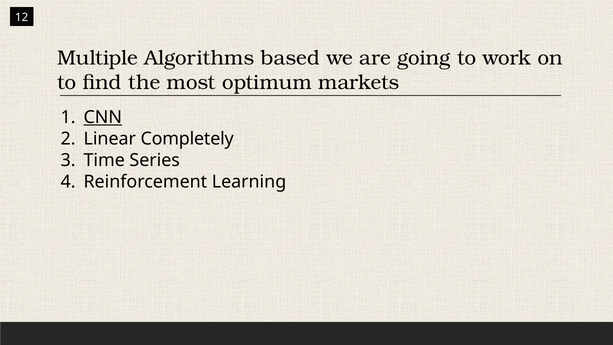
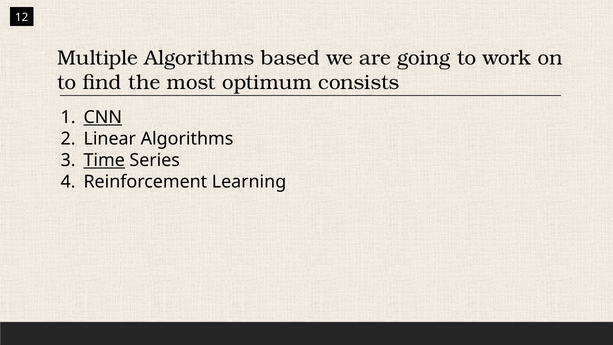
markets: markets -> consists
Linear Completely: Completely -> Algorithms
Time underline: none -> present
